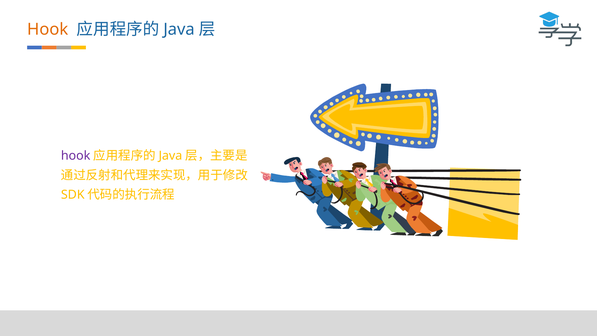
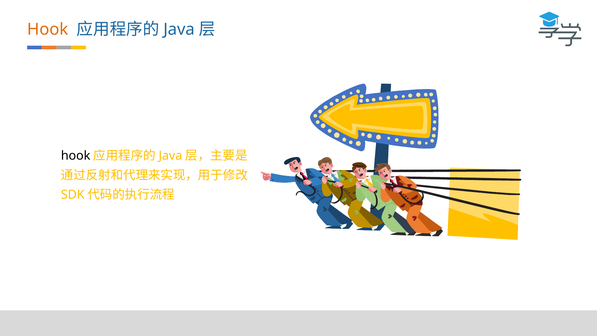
hook at (76, 156) colour: purple -> black
